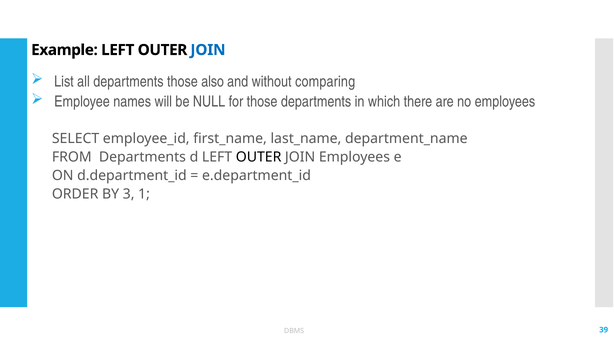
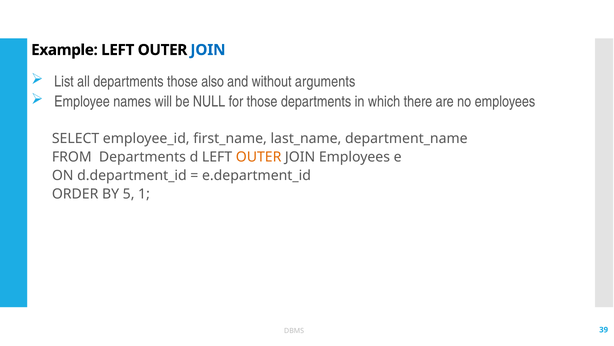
comparing: comparing -> arguments
OUTER at (259, 157) colour: black -> orange
3: 3 -> 5
